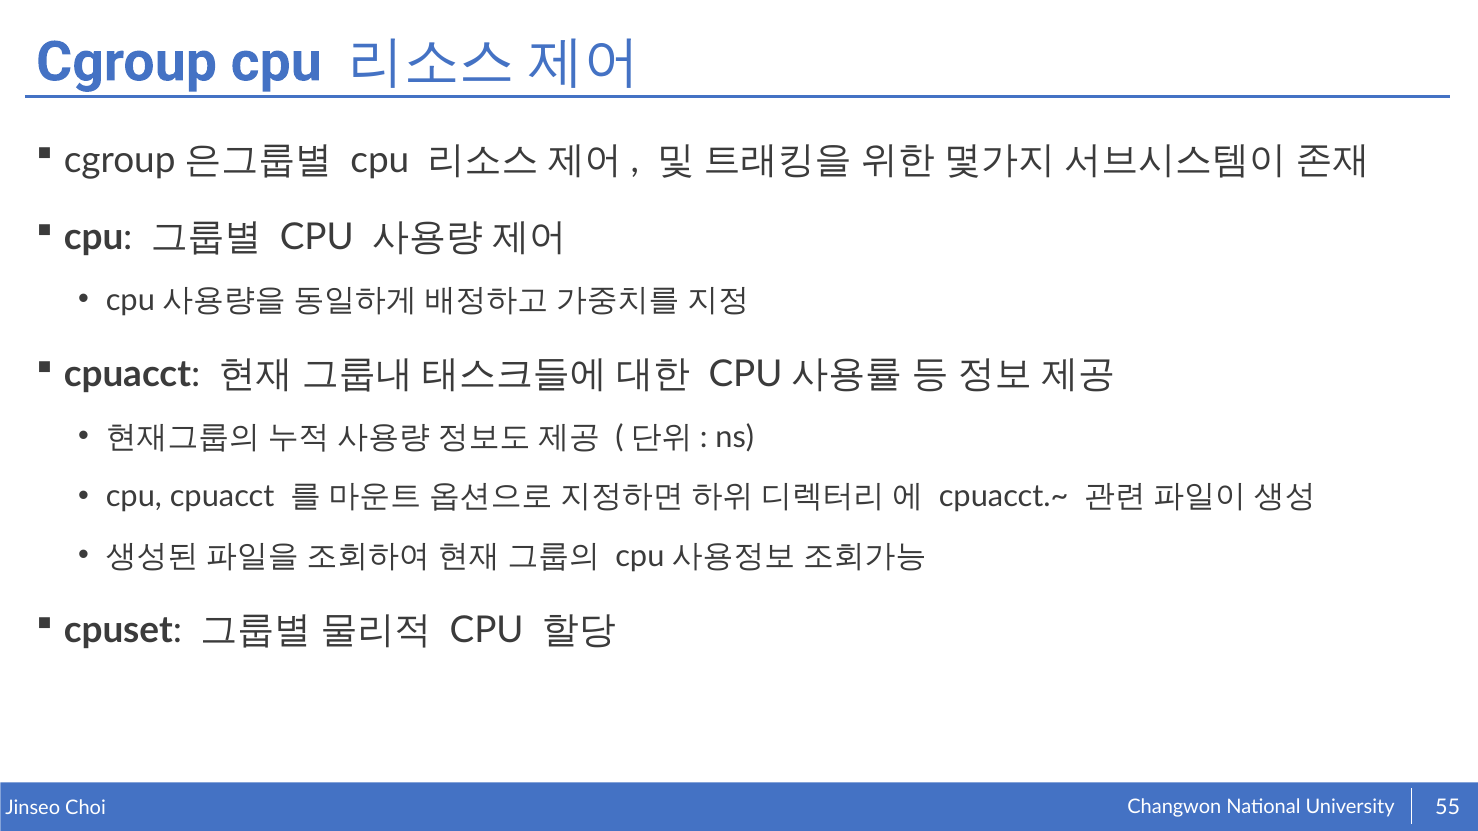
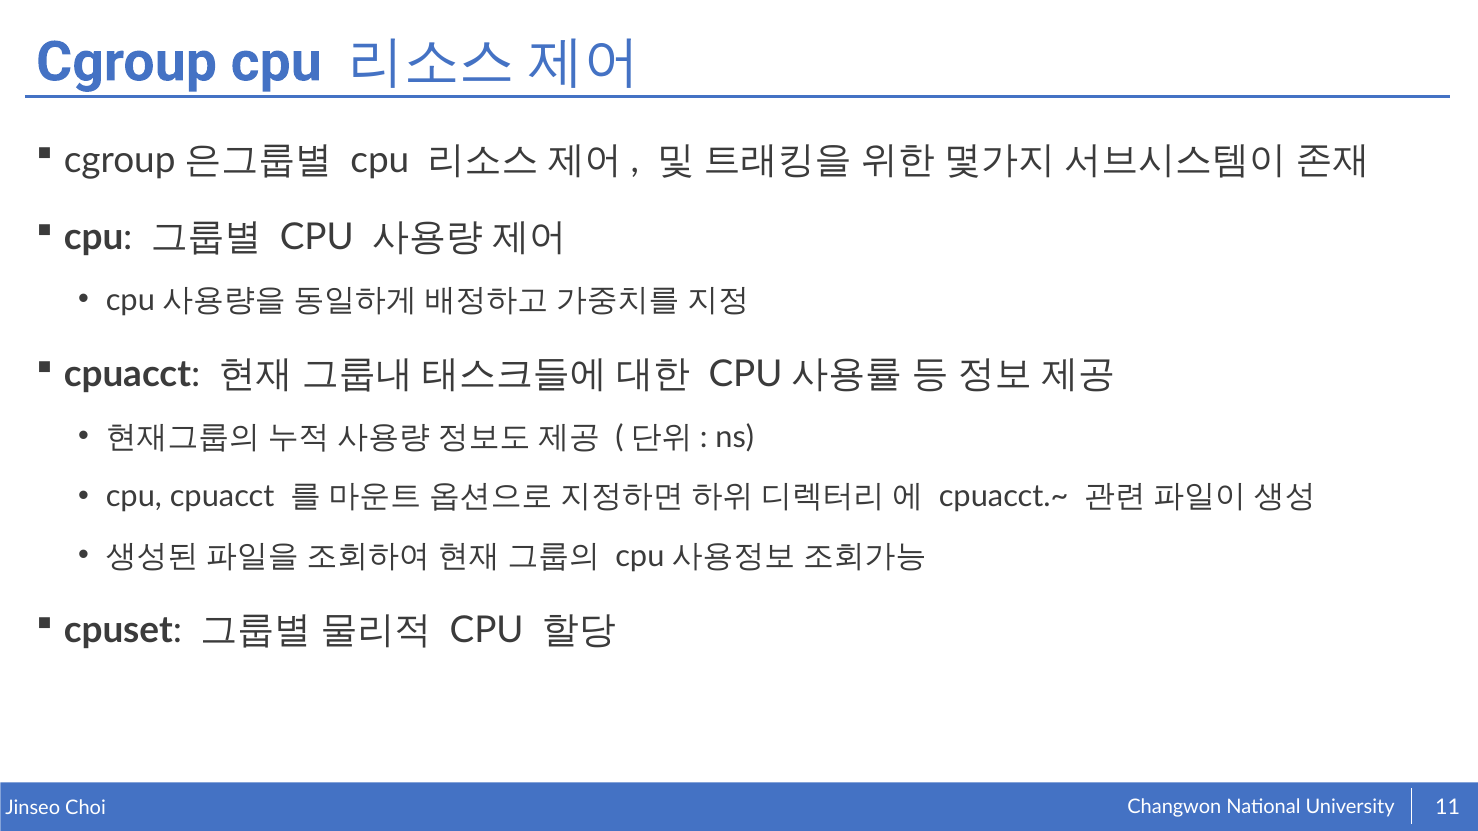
55: 55 -> 11
